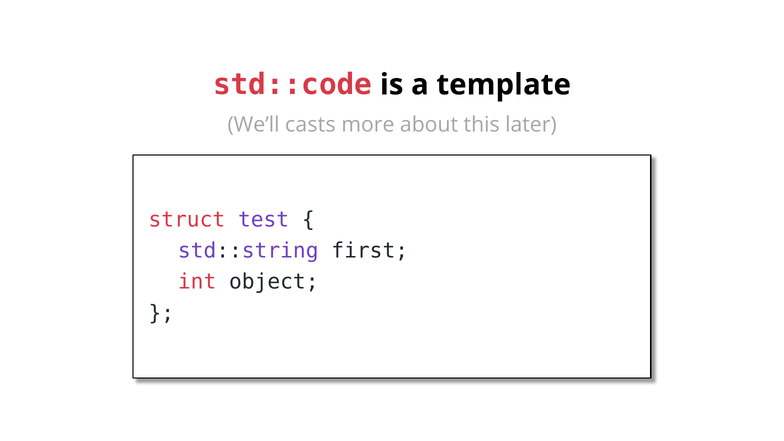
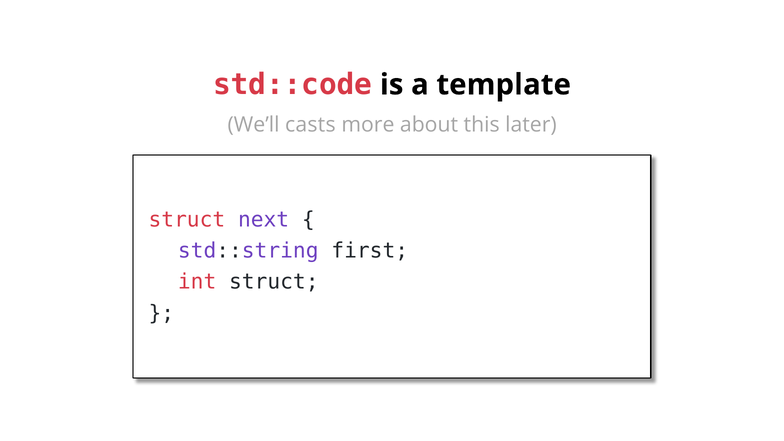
test: test -> next
int object: object -> struct
